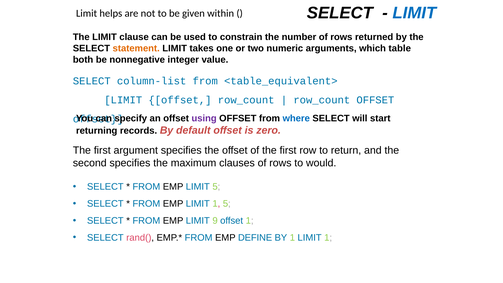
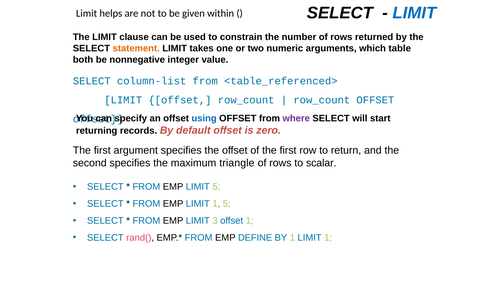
<table_equivalent>: <table_equivalent> -> <table_referenced>
using colour: purple -> blue
where colour: blue -> purple
clauses: clauses -> triangle
would: would -> scalar
9: 9 -> 3
